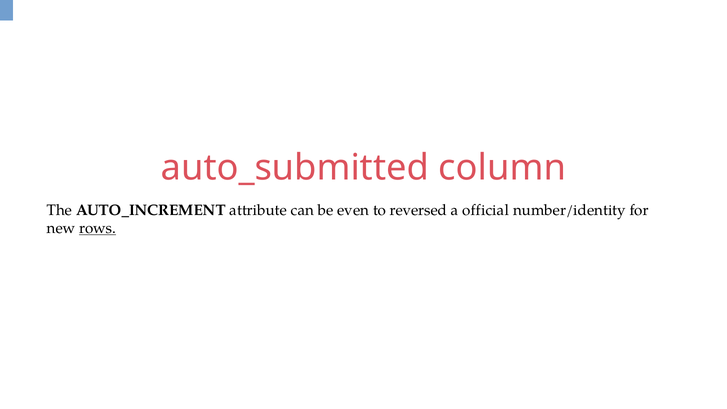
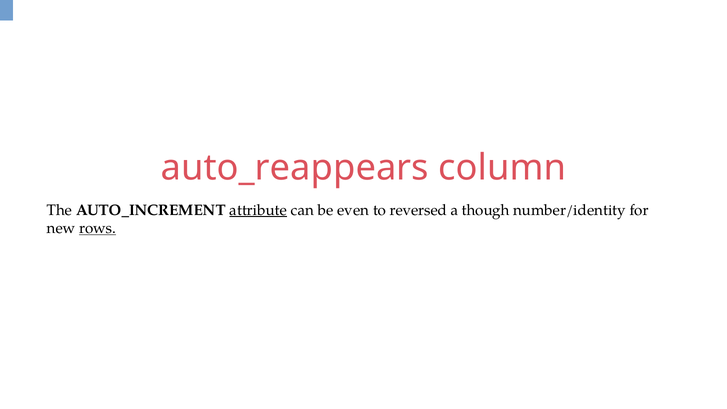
auto_submitted: auto_submitted -> auto_reappears
attribute underline: none -> present
official: official -> though
